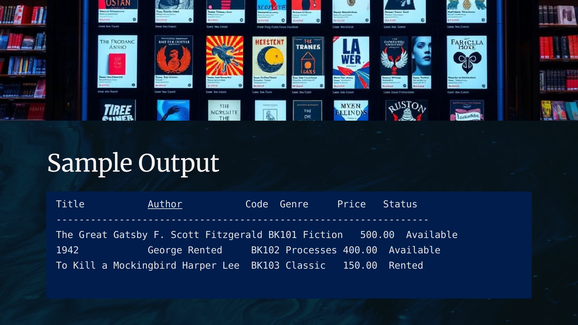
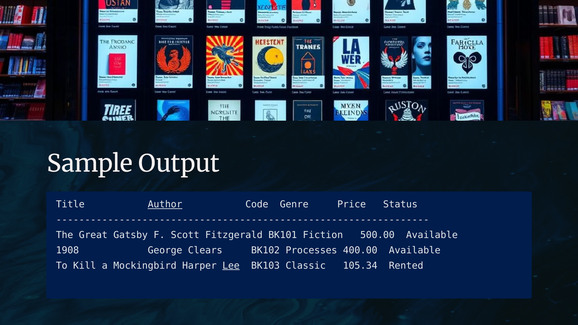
1942: 1942 -> 1908
George Rented: Rented -> Clears
Lee underline: none -> present
150.00: 150.00 -> 105.34
